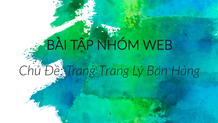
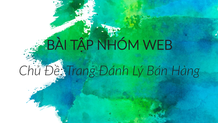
Trang Trang: Trang -> Đánh
